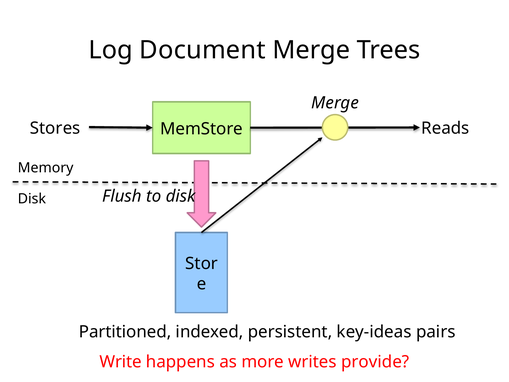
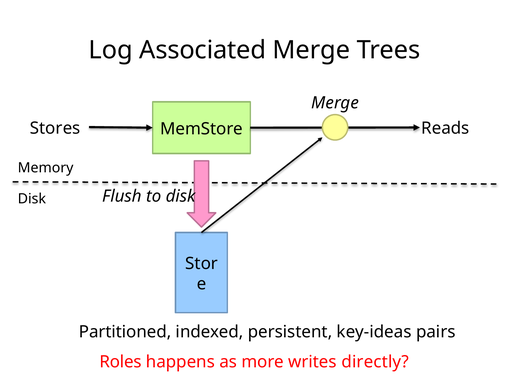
Document: Document -> Associated
Write: Write -> Roles
provide: provide -> directly
